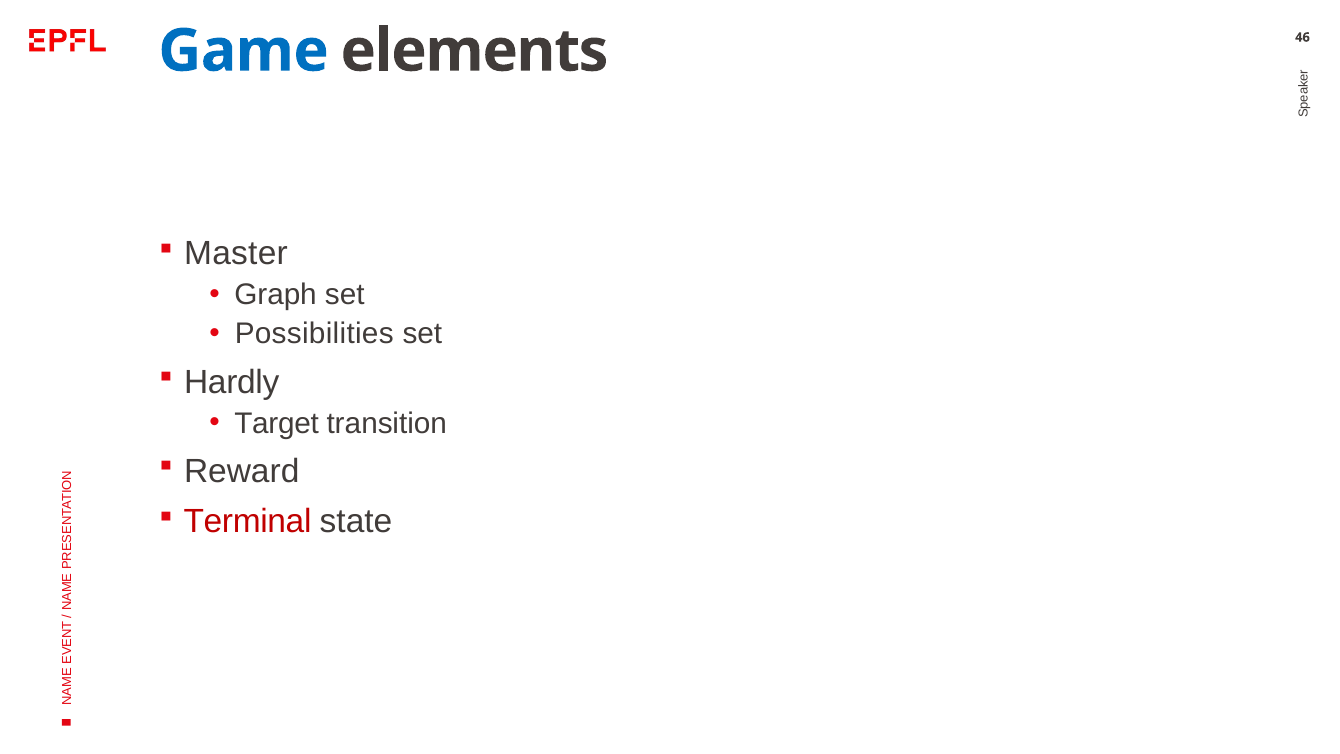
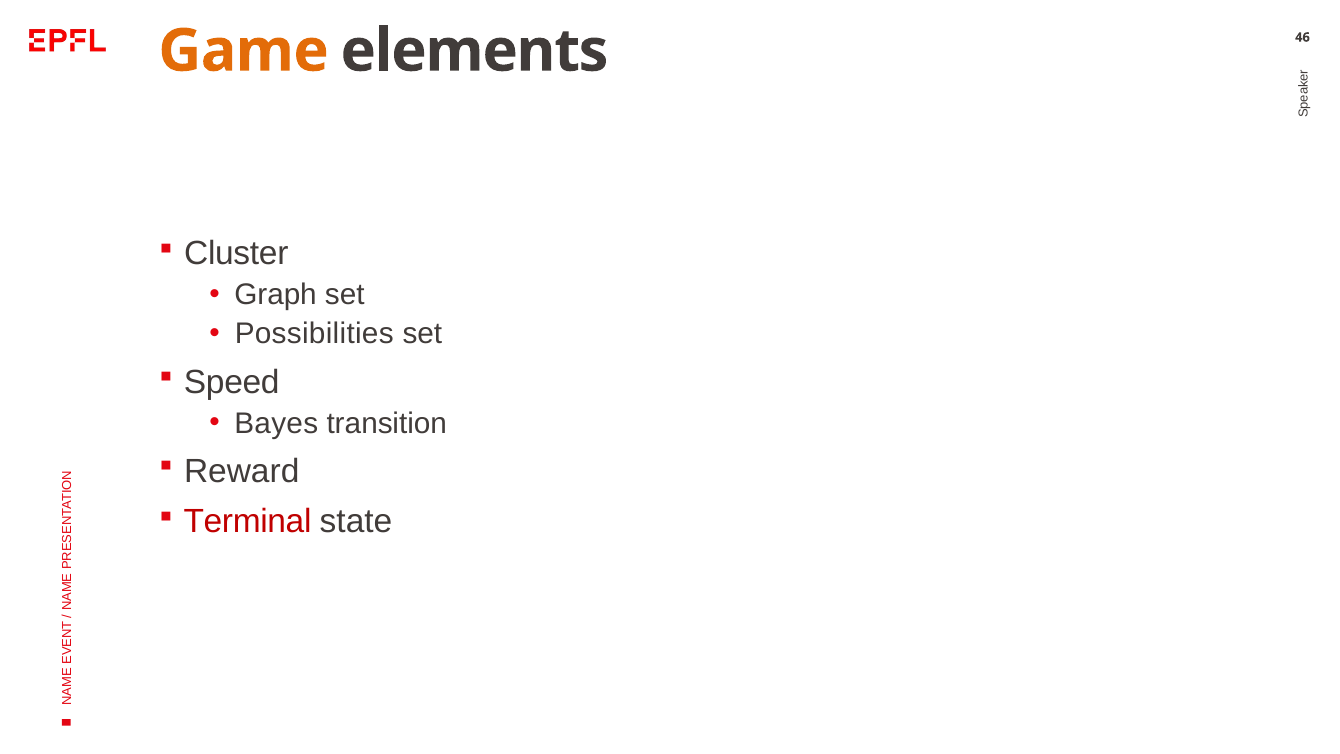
Game colour: blue -> orange
Master: Master -> Cluster
Hardly: Hardly -> Speed
Target: Target -> Bayes
